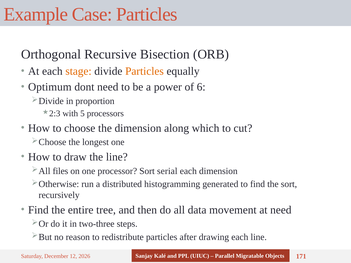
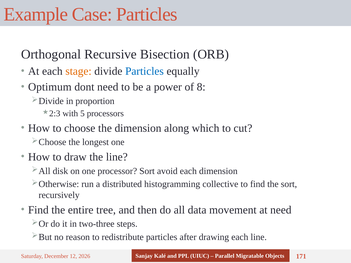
Particles at (144, 71) colour: orange -> blue
6: 6 -> 8
files: files -> disk
serial: serial -> avoid
generated: generated -> collective
